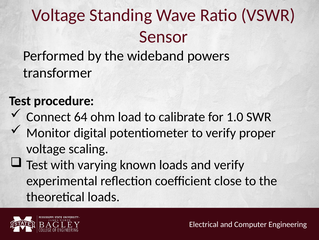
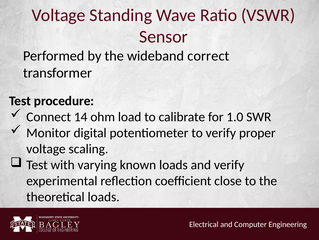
powers: powers -> correct
64: 64 -> 14
